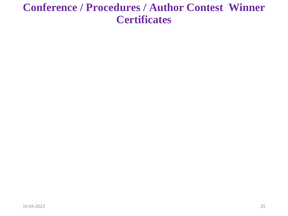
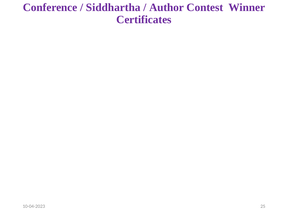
Procedures: Procedures -> Siddhartha
